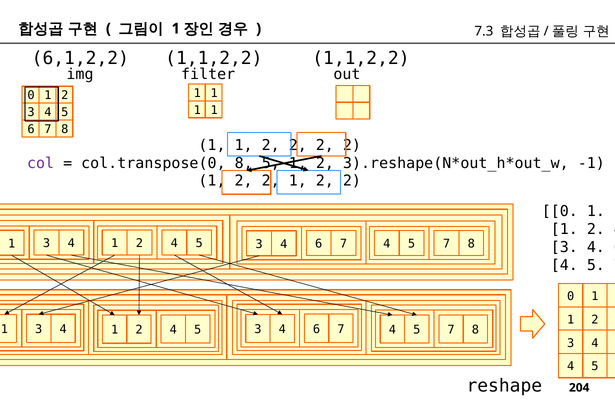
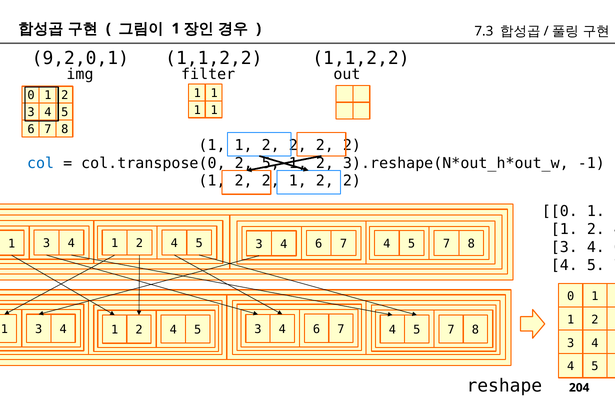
6,1,2,2: 6,1,2,2 -> 9,2,0,1
col colour: purple -> blue
col.transpose(0 8: 8 -> 2
